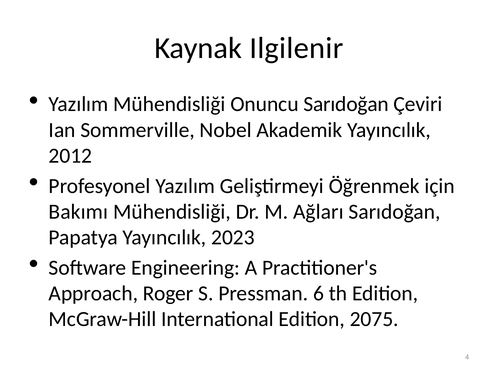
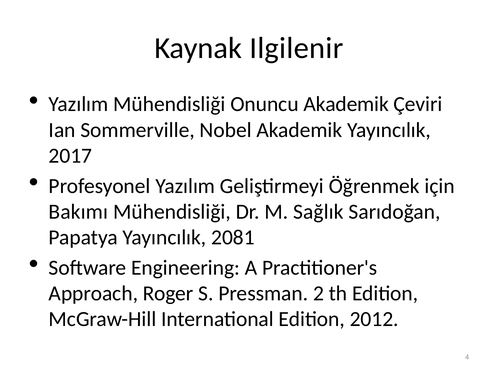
Onuncu Sarıdoğan: Sarıdoğan -> Akademik
2012: 2012 -> 2017
Ağları: Ağları -> Sağlık
2023: 2023 -> 2081
6: 6 -> 2
2075: 2075 -> 2012
